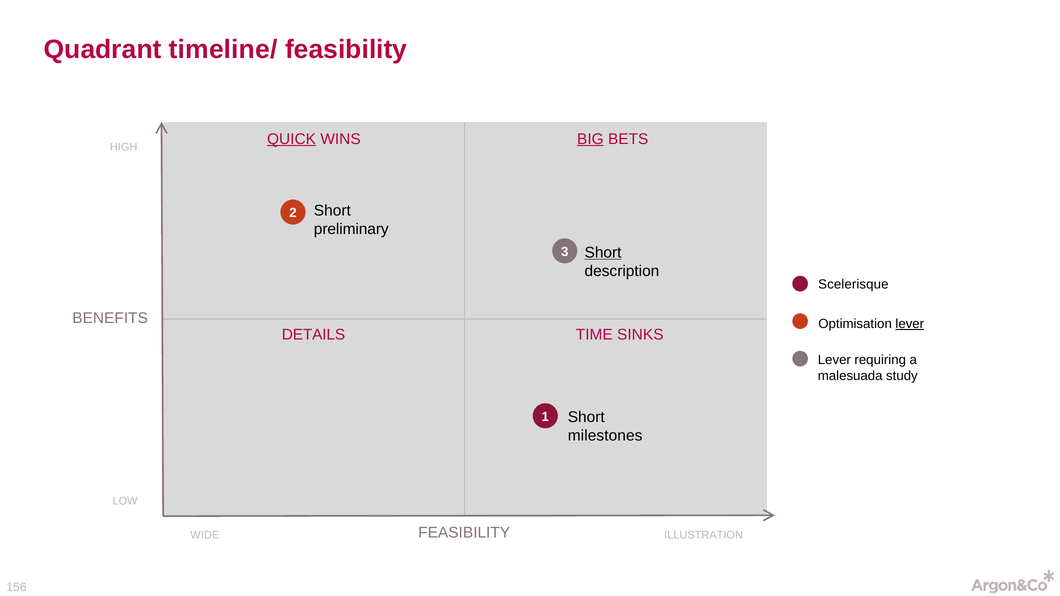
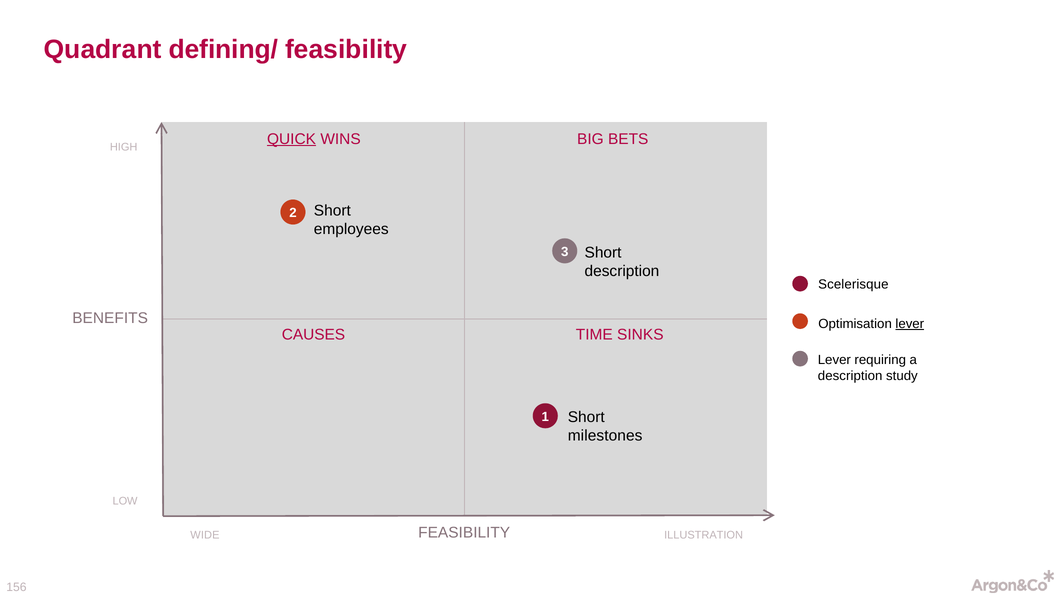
timeline/: timeline/ -> defining/
BIG underline: present -> none
preliminary: preliminary -> employees
Short at (603, 253) underline: present -> none
DETAILS: DETAILS -> CAUSES
malesuada at (850, 376): malesuada -> description
